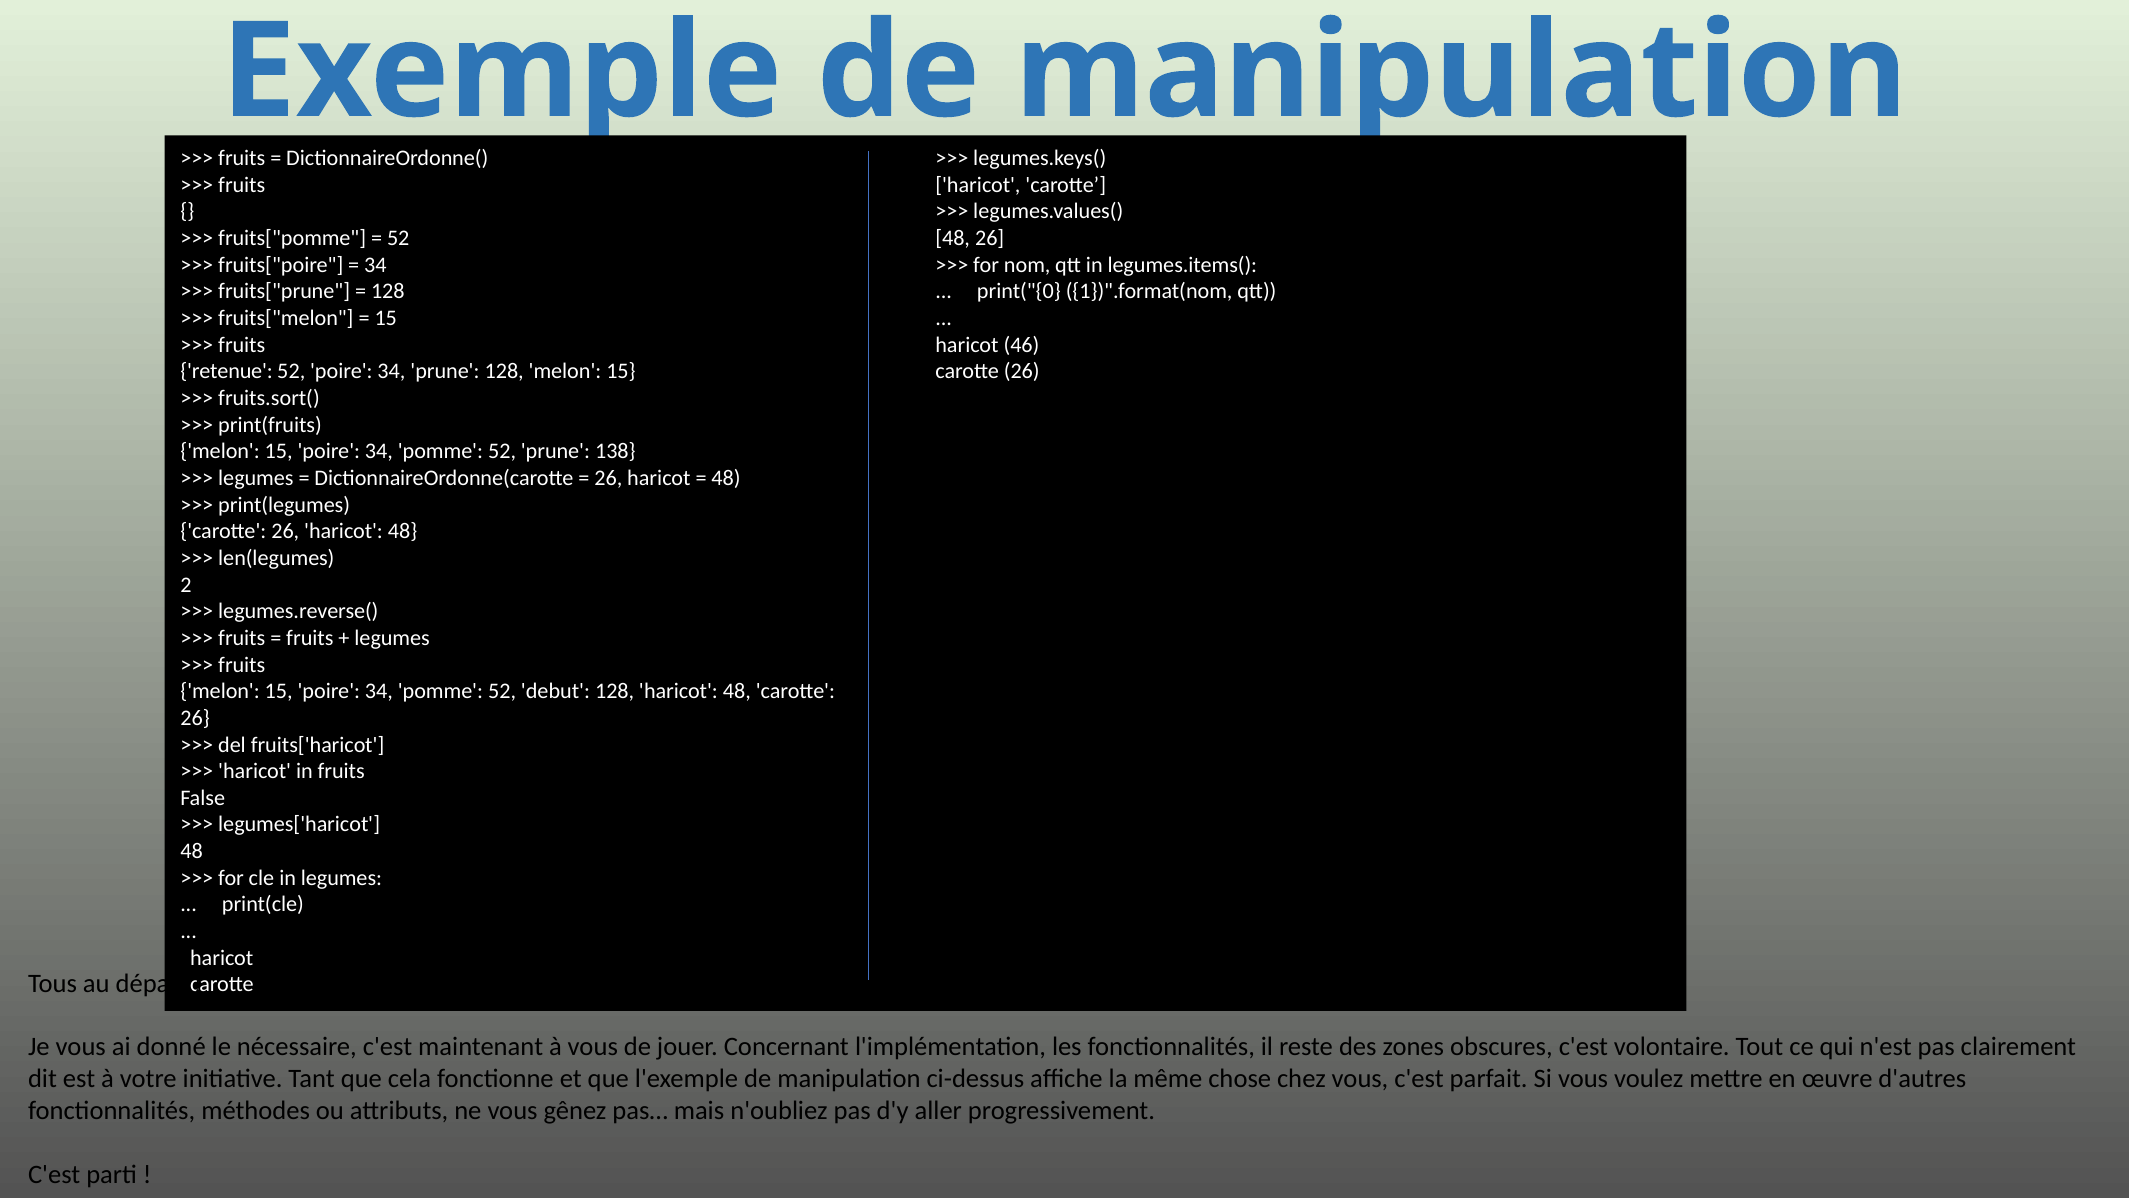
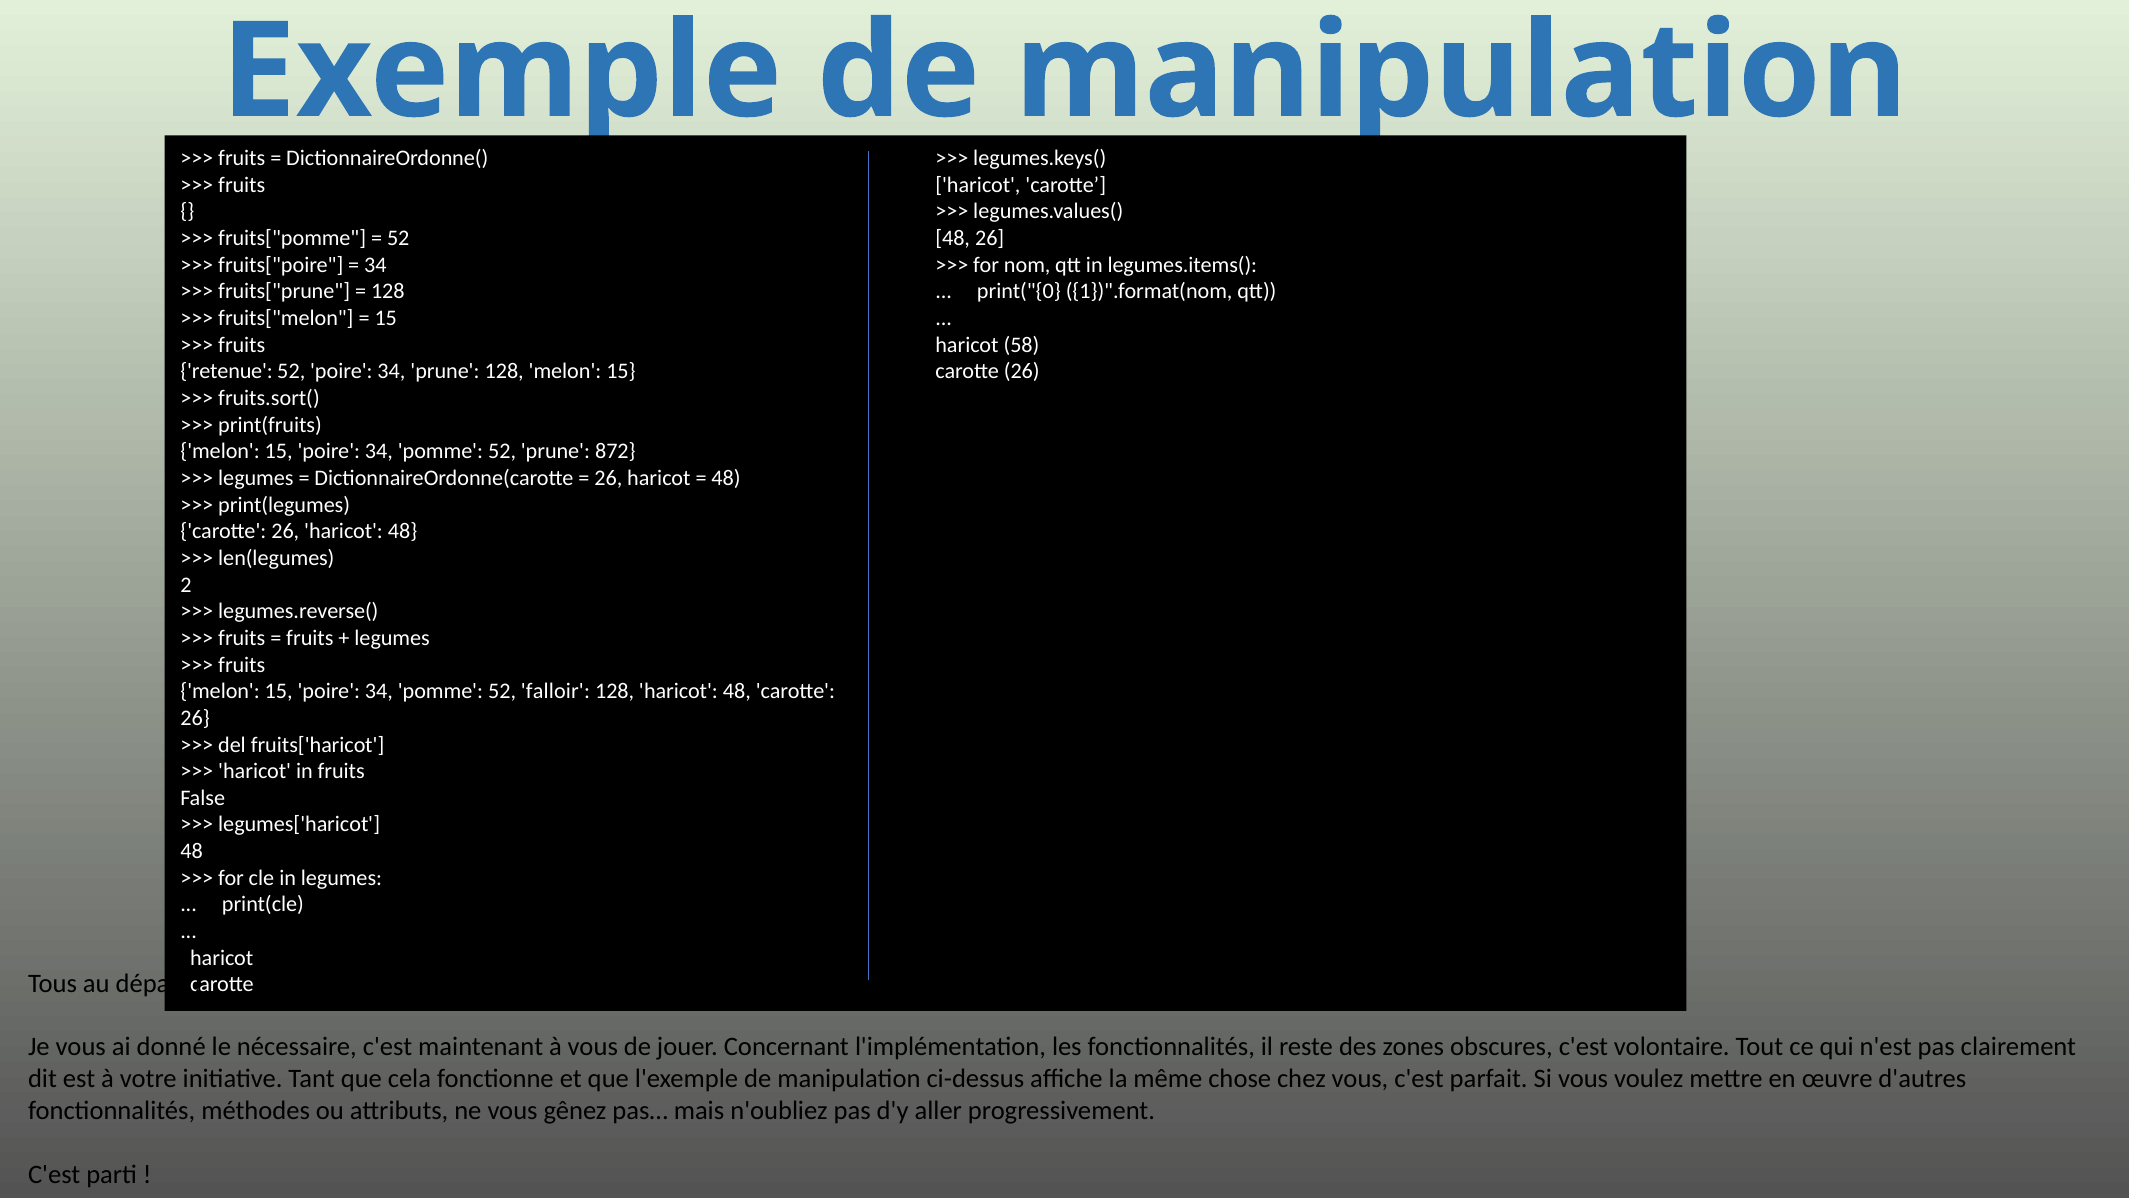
46: 46 -> 58
138: 138 -> 872
debut: debut -> falloir
